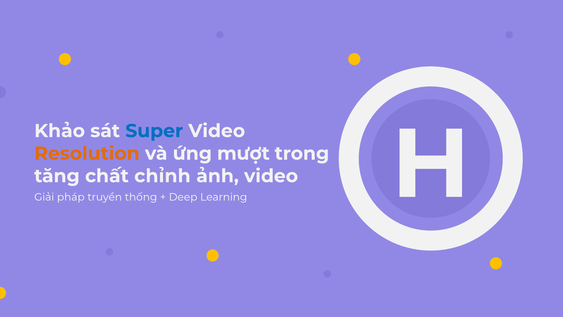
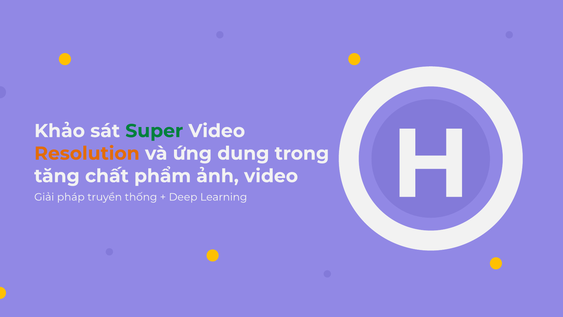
Super colour: blue -> green
mượt: mượt -> dung
chỉnh: chỉnh -> phẩm
